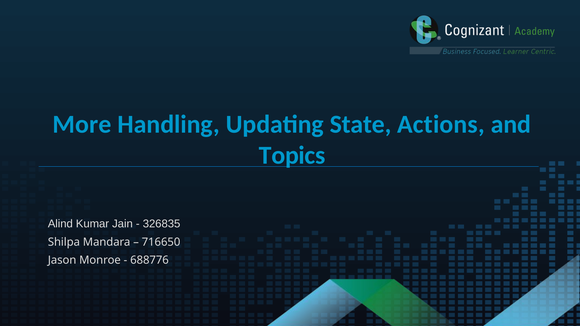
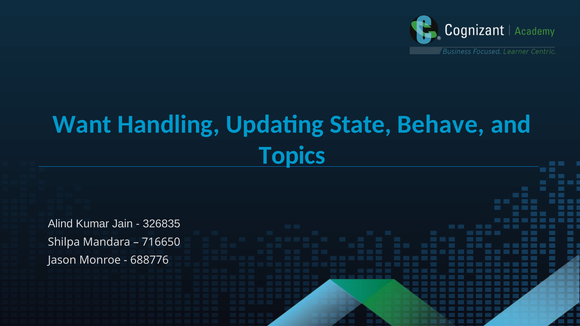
More: More -> Want
Actions: Actions -> Behave
